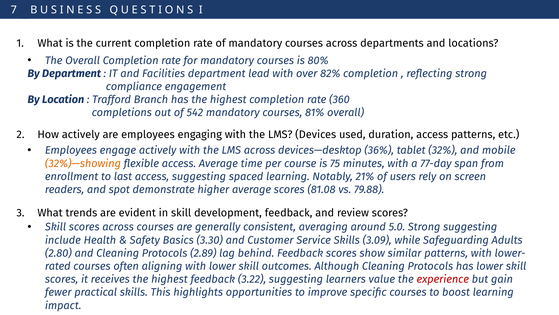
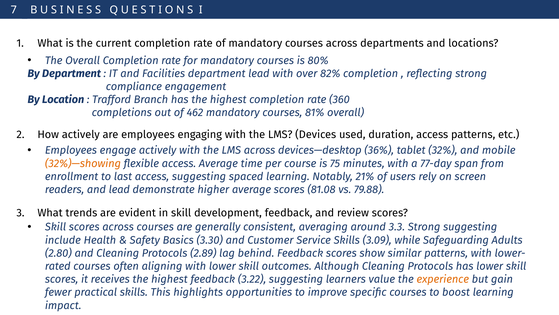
542: 542 -> 462
and spot: spot -> lead
5.0: 5.0 -> 3.3
experience colour: red -> orange
